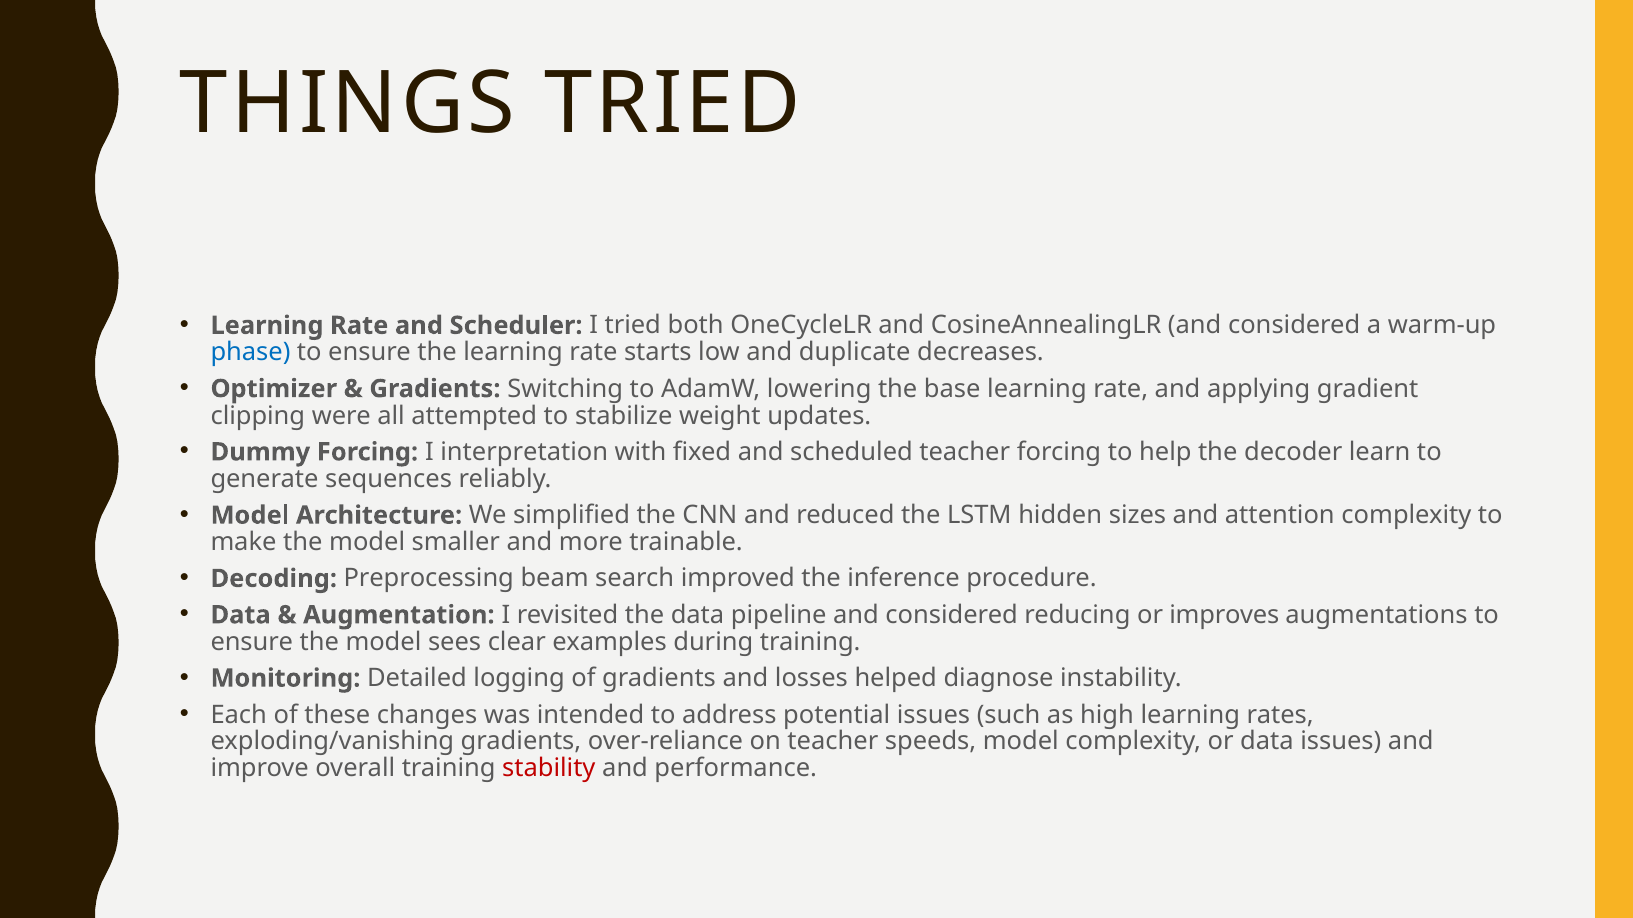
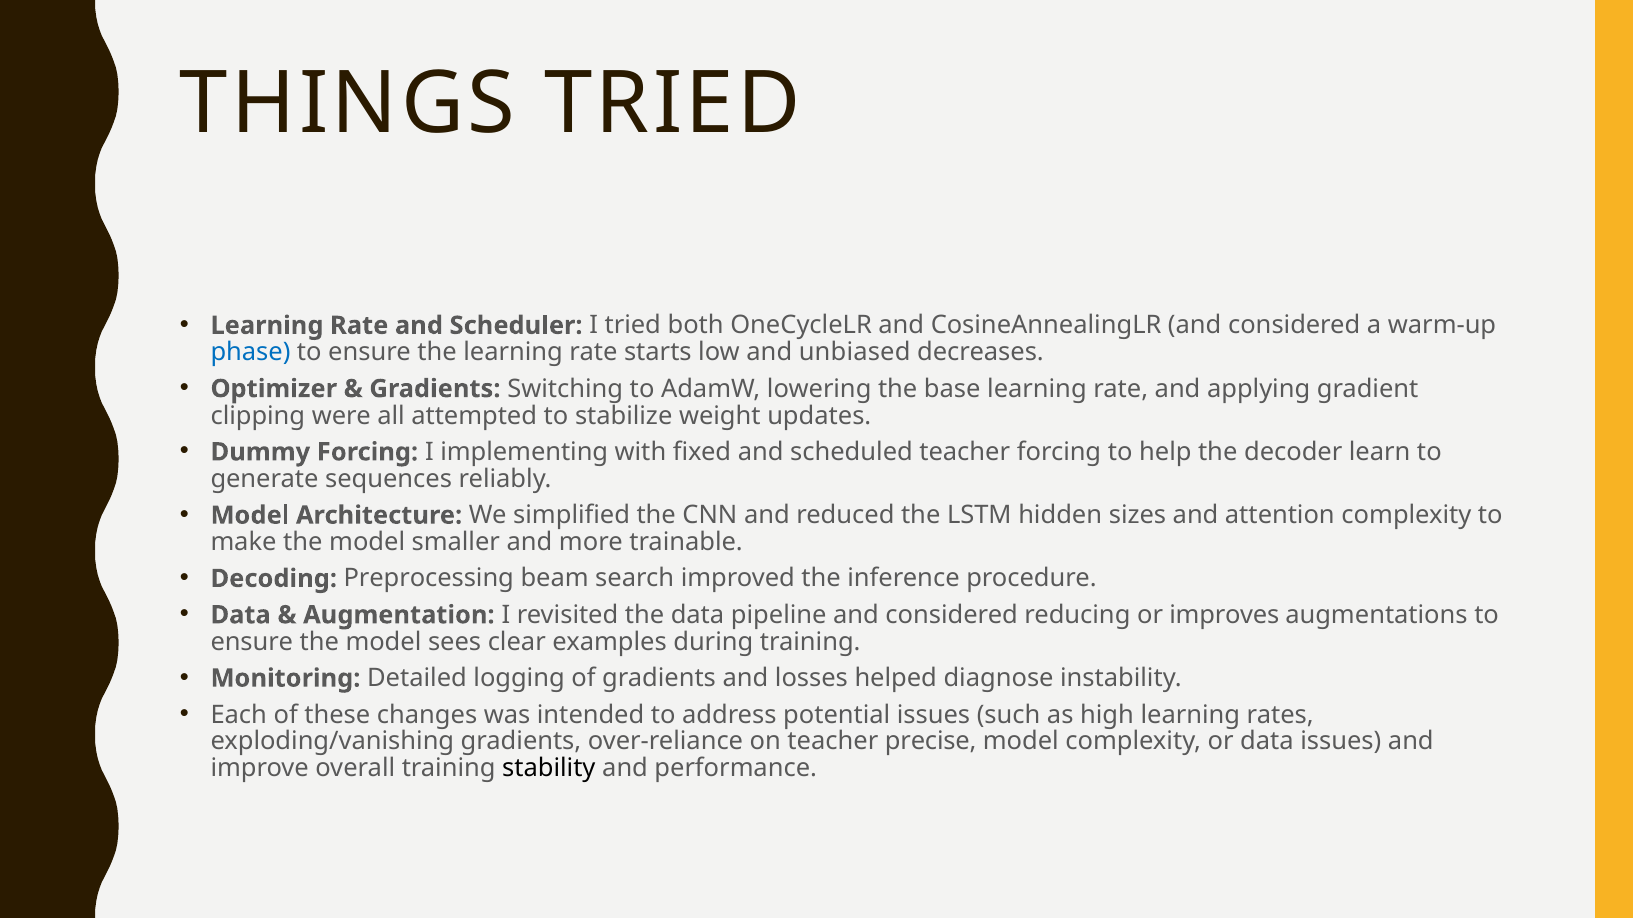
duplicate: duplicate -> unbiased
interpretation: interpretation -> implementing
speeds: speeds -> precise
stability colour: red -> black
